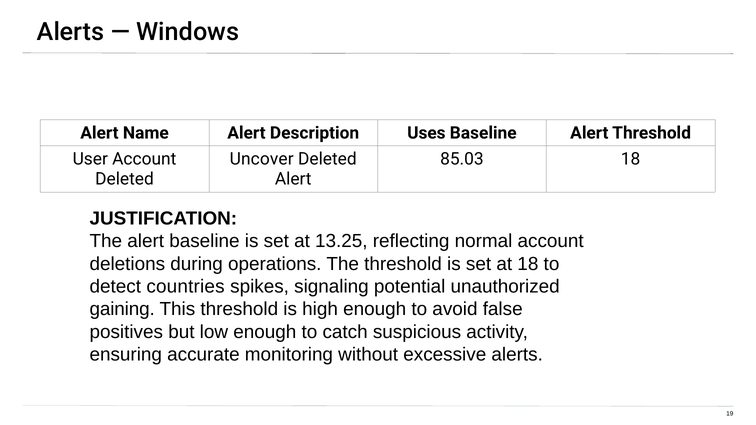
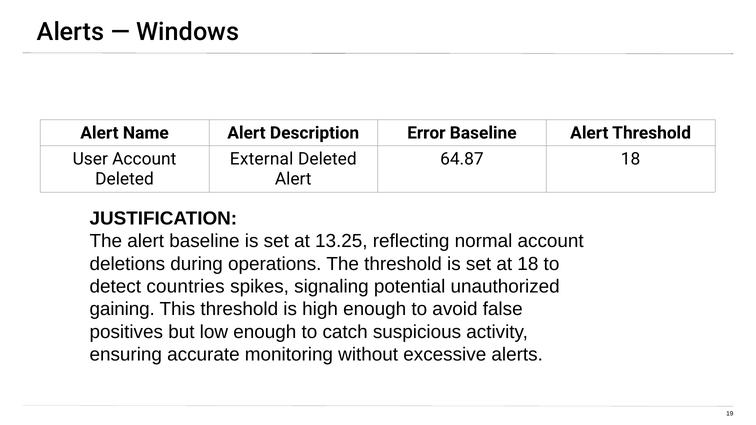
Uses: Uses -> Error
Uncover: Uncover -> External
85.03: 85.03 -> 64.87
